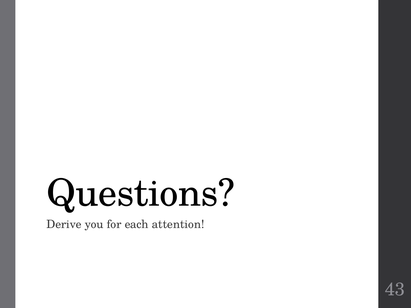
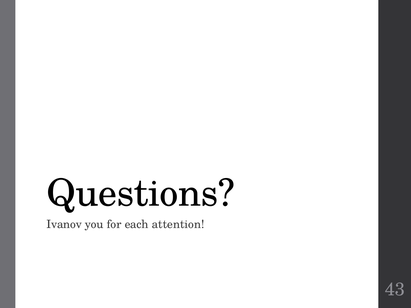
Derive: Derive -> Ivanov
